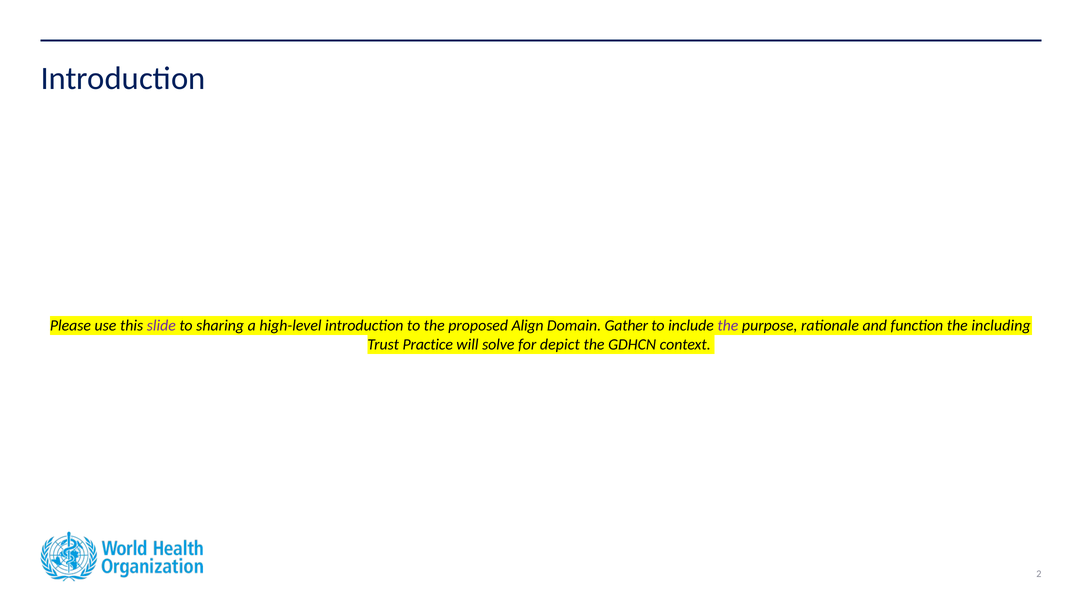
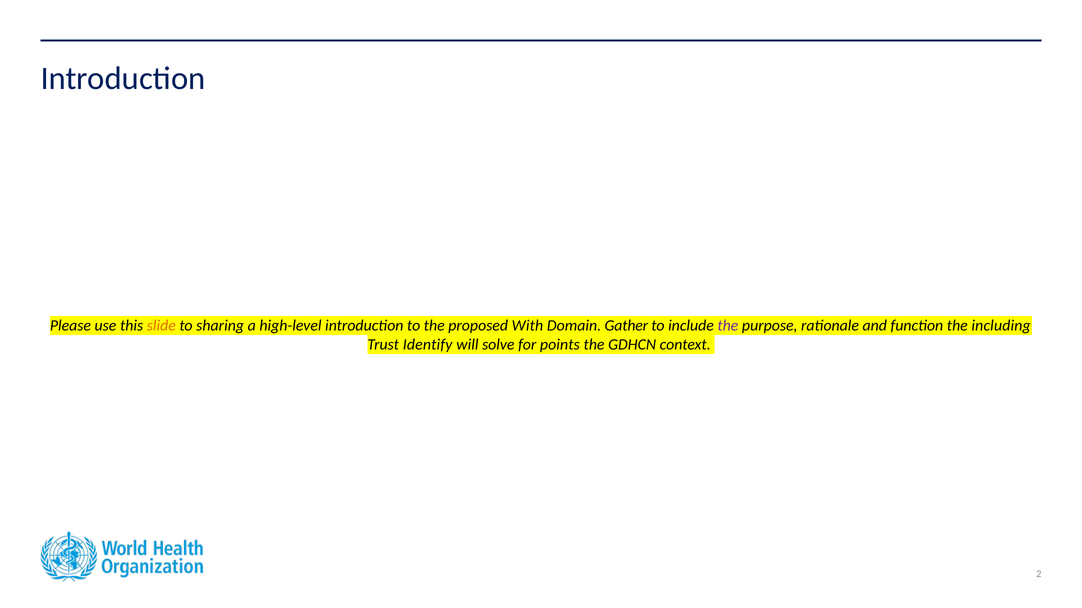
slide colour: purple -> orange
Align: Align -> With
Practice: Practice -> Identify
depict: depict -> points
